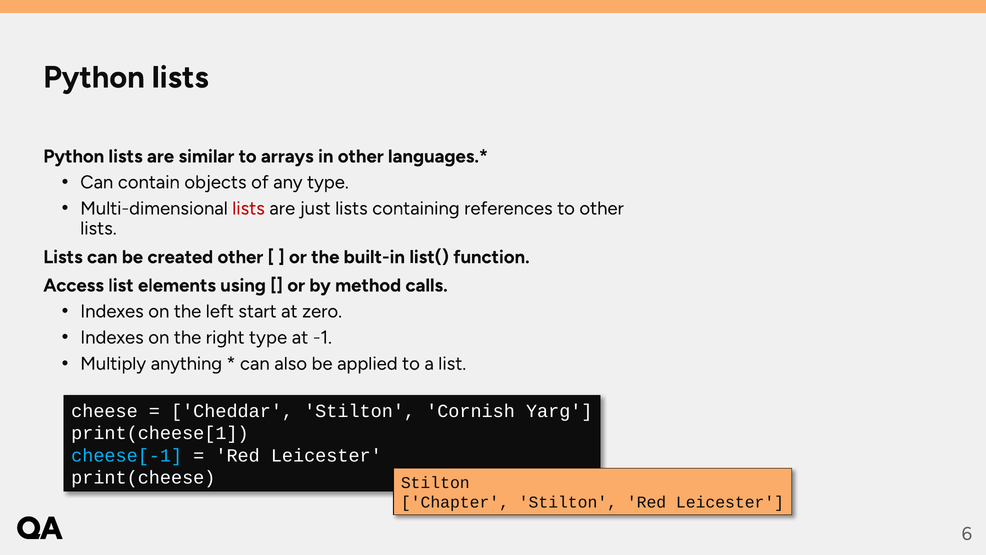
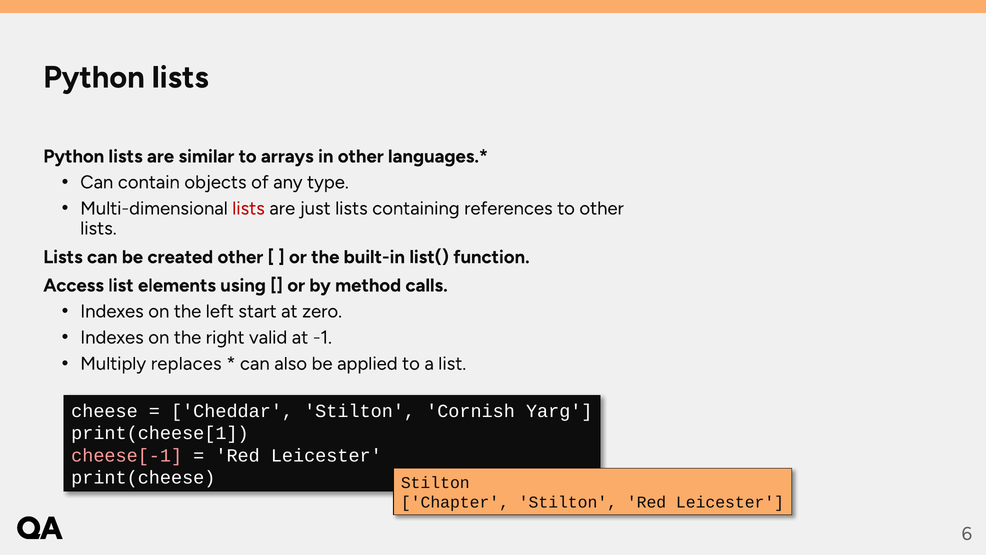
right type: type -> valid
anything: anything -> replaces
cheese[-1 colour: light blue -> pink
